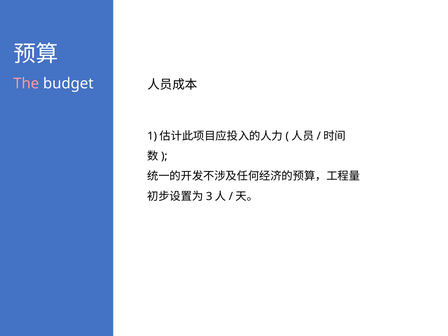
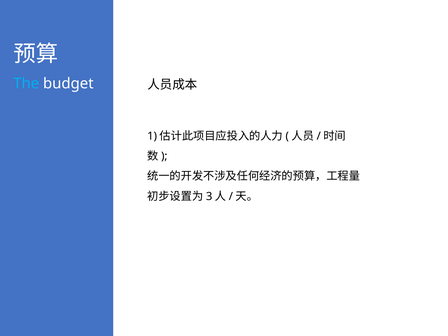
The colour: pink -> light blue
